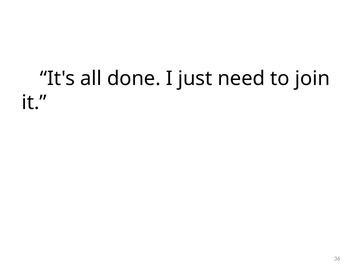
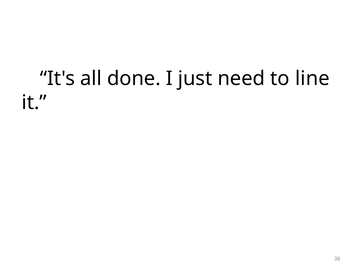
join: join -> line
